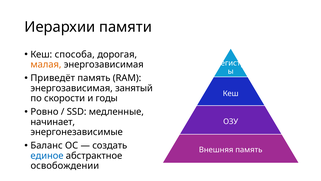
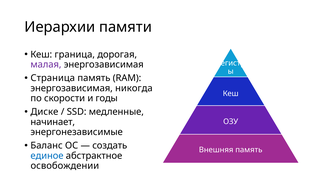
способа: способа -> граница
малая colour: orange -> purple
Приведёт: Приведёт -> Страница
занятый: занятый -> никогда
Ровно: Ровно -> Диске
